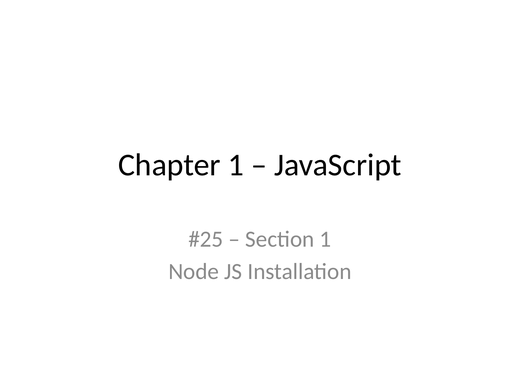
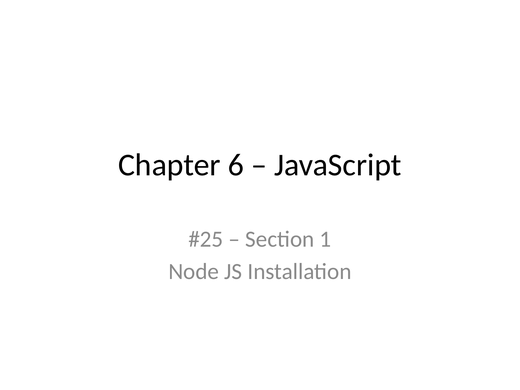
Chapter 1: 1 -> 6
